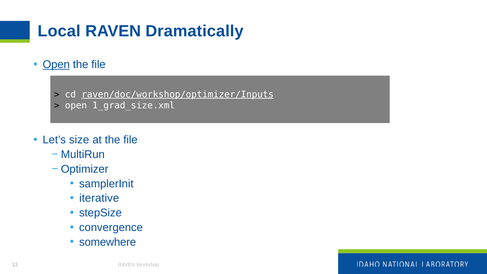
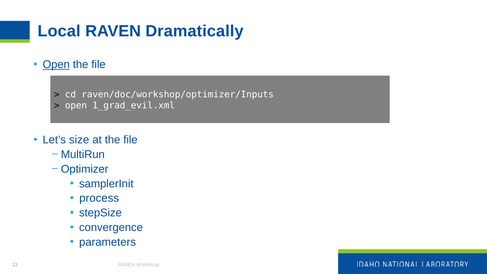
raven/doc/workshop/optimizer/Inputs underline: present -> none
1_grad_size.xml: 1_grad_size.xml -> 1_grad_evil.xml
iterative: iterative -> process
somewhere: somewhere -> parameters
